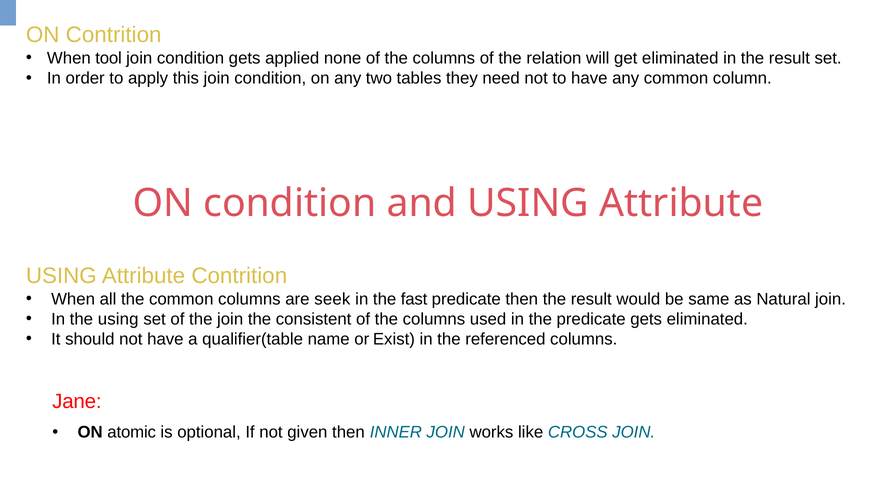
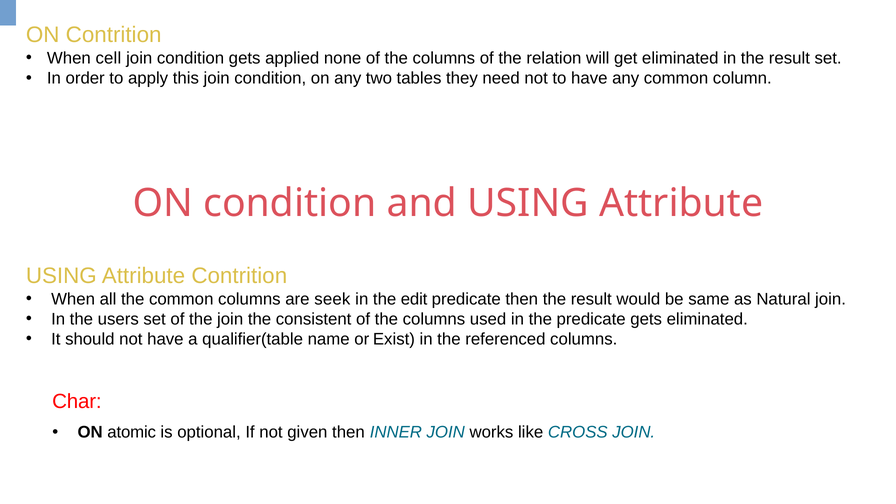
tool: tool -> cell
fast: fast -> edit
the using: using -> users
Jane: Jane -> Char
